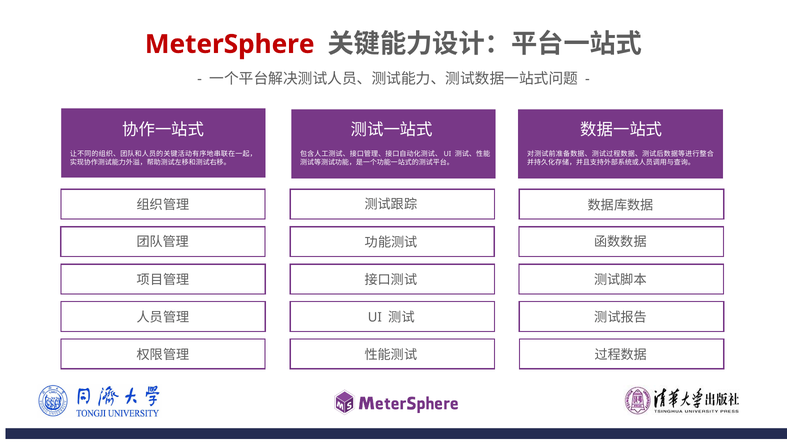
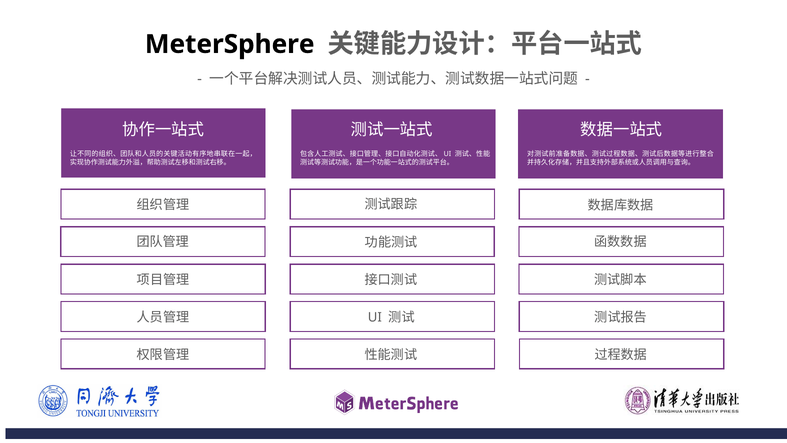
MeterSphere colour: red -> black
